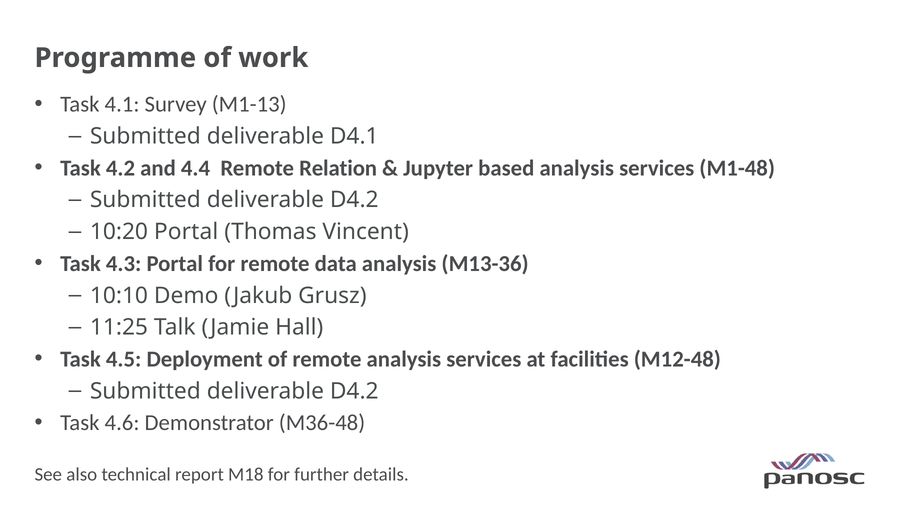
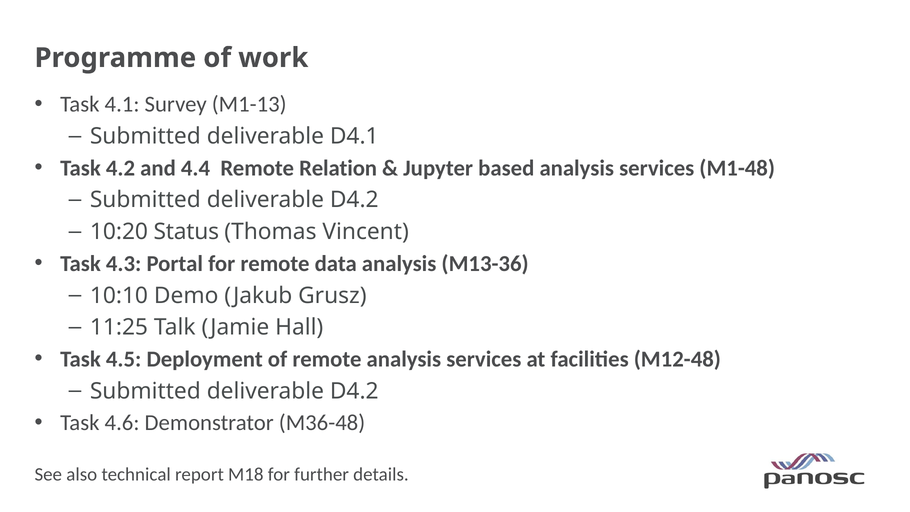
10:20 Portal: Portal -> Status
